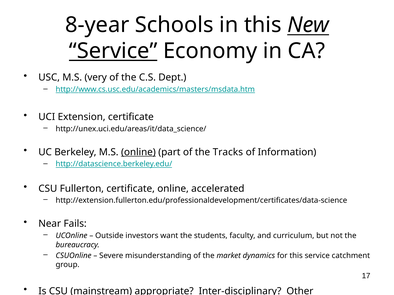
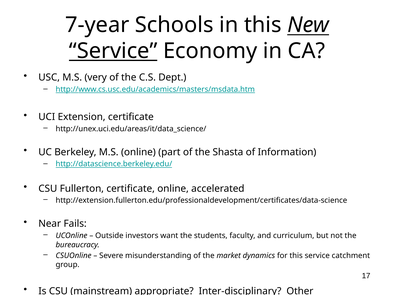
8-year: 8-year -> 7-year
online at (138, 152) underline: present -> none
Tracks: Tracks -> Shasta
